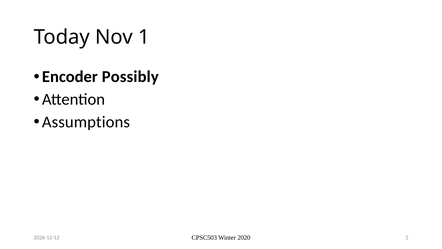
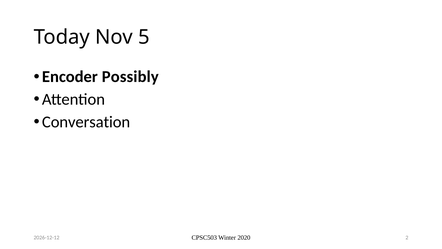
1: 1 -> 5
Assumptions: Assumptions -> Conversation
